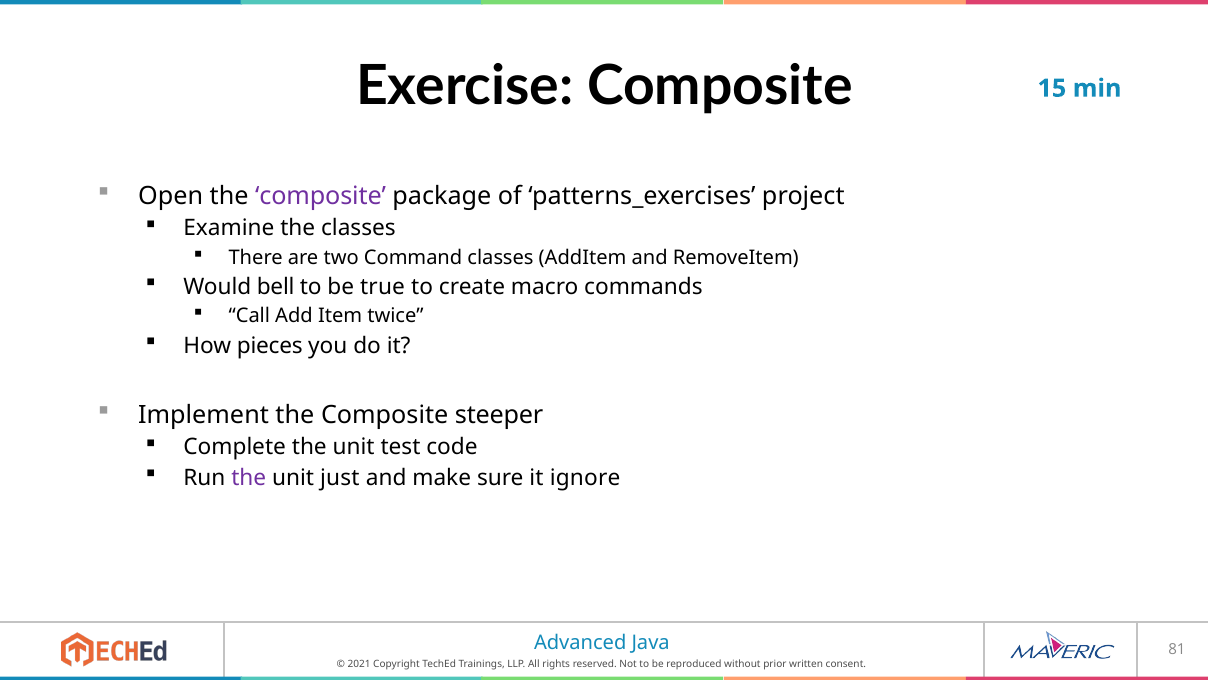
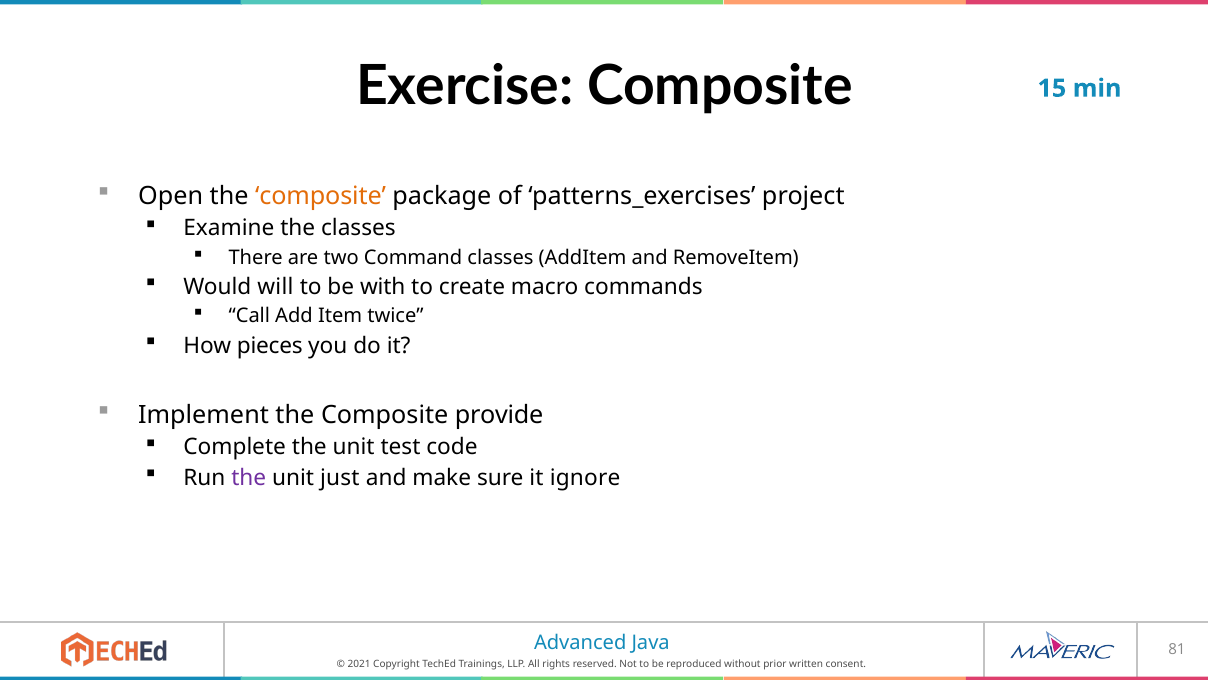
composite at (321, 196) colour: purple -> orange
bell: bell -> will
true: true -> with
steeper: steeper -> provide
